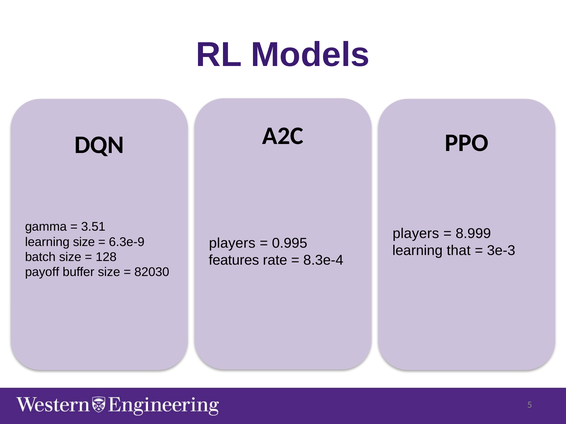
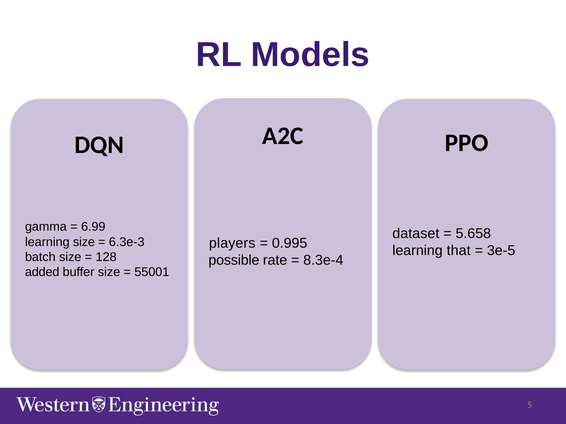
3.51: 3.51 -> 6.99
players at (416, 234): players -> dataset
8.999: 8.999 -> 5.658
6.3e-9: 6.3e-9 -> 6.3e-3
3e-3: 3e-3 -> 3e-5
features: features -> possible
payoff: payoff -> added
82030: 82030 -> 55001
